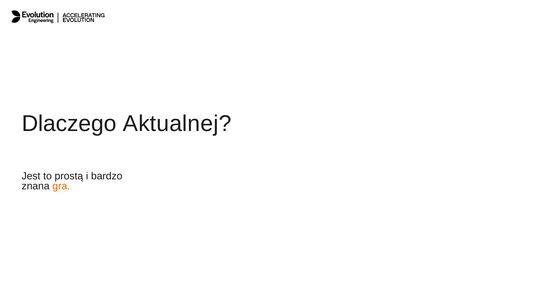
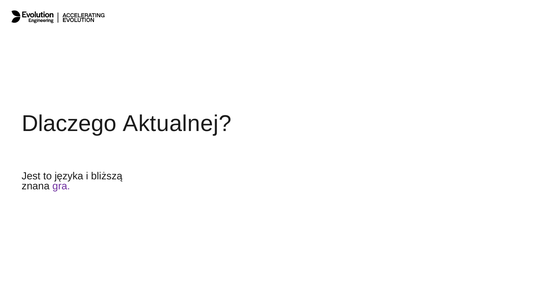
prostą: prostą -> języka
bardzo: bardzo -> bliższą
gra colour: orange -> purple
